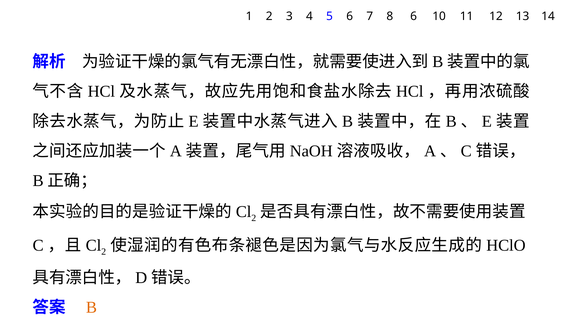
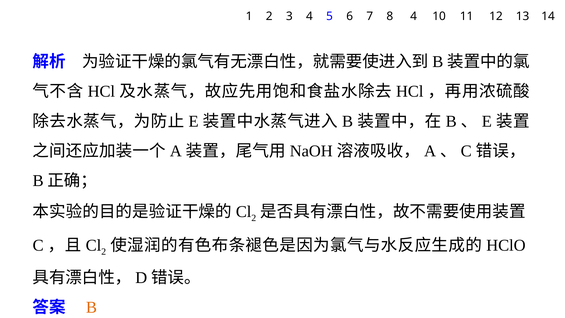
8 6: 6 -> 4
